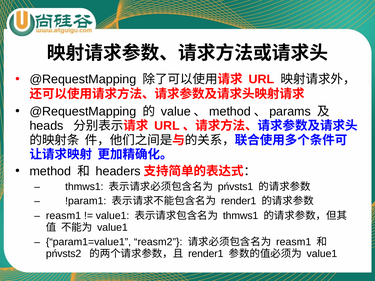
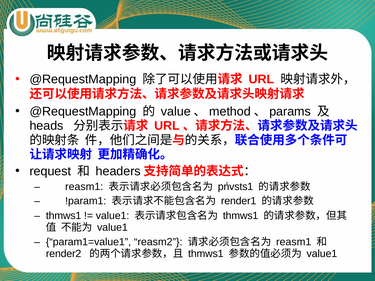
method: method -> request
thmws1 at (84, 187): thmws1 -> reasm1
reasm1 at (64, 216): reasm1 -> thmws1
pńvsts2: pńvsts2 -> render2
render1 at (206, 254): render1 -> thmws1
